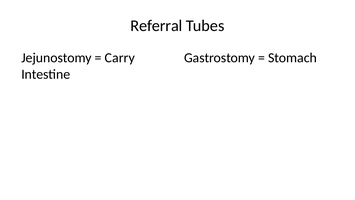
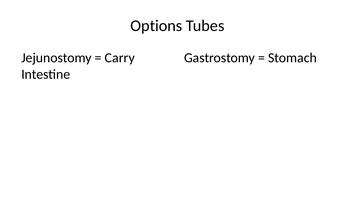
Referral: Referral -> Options
